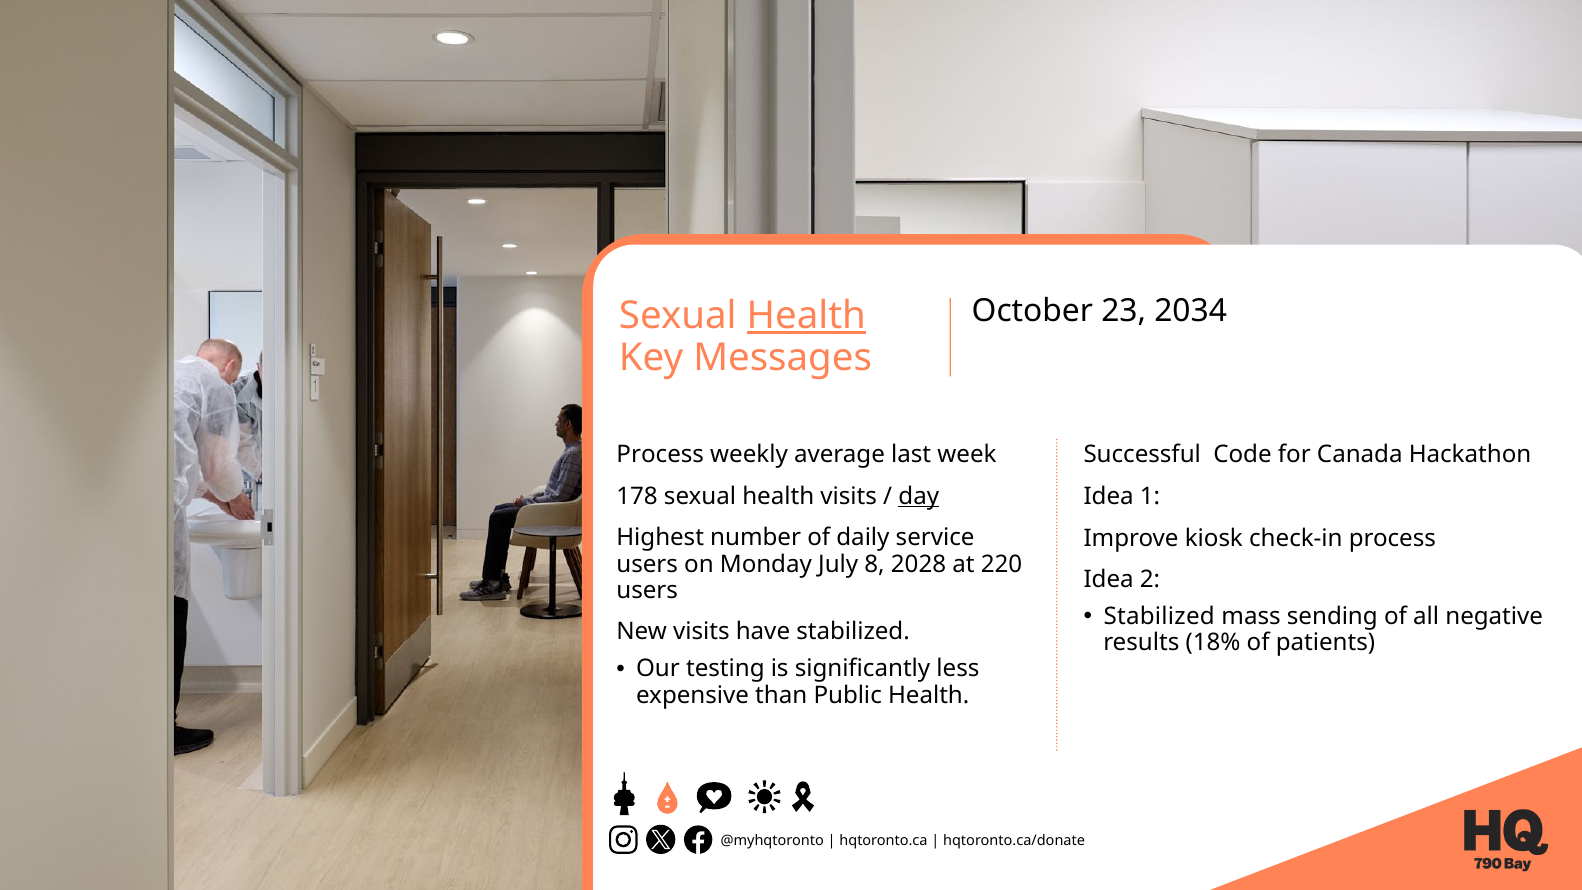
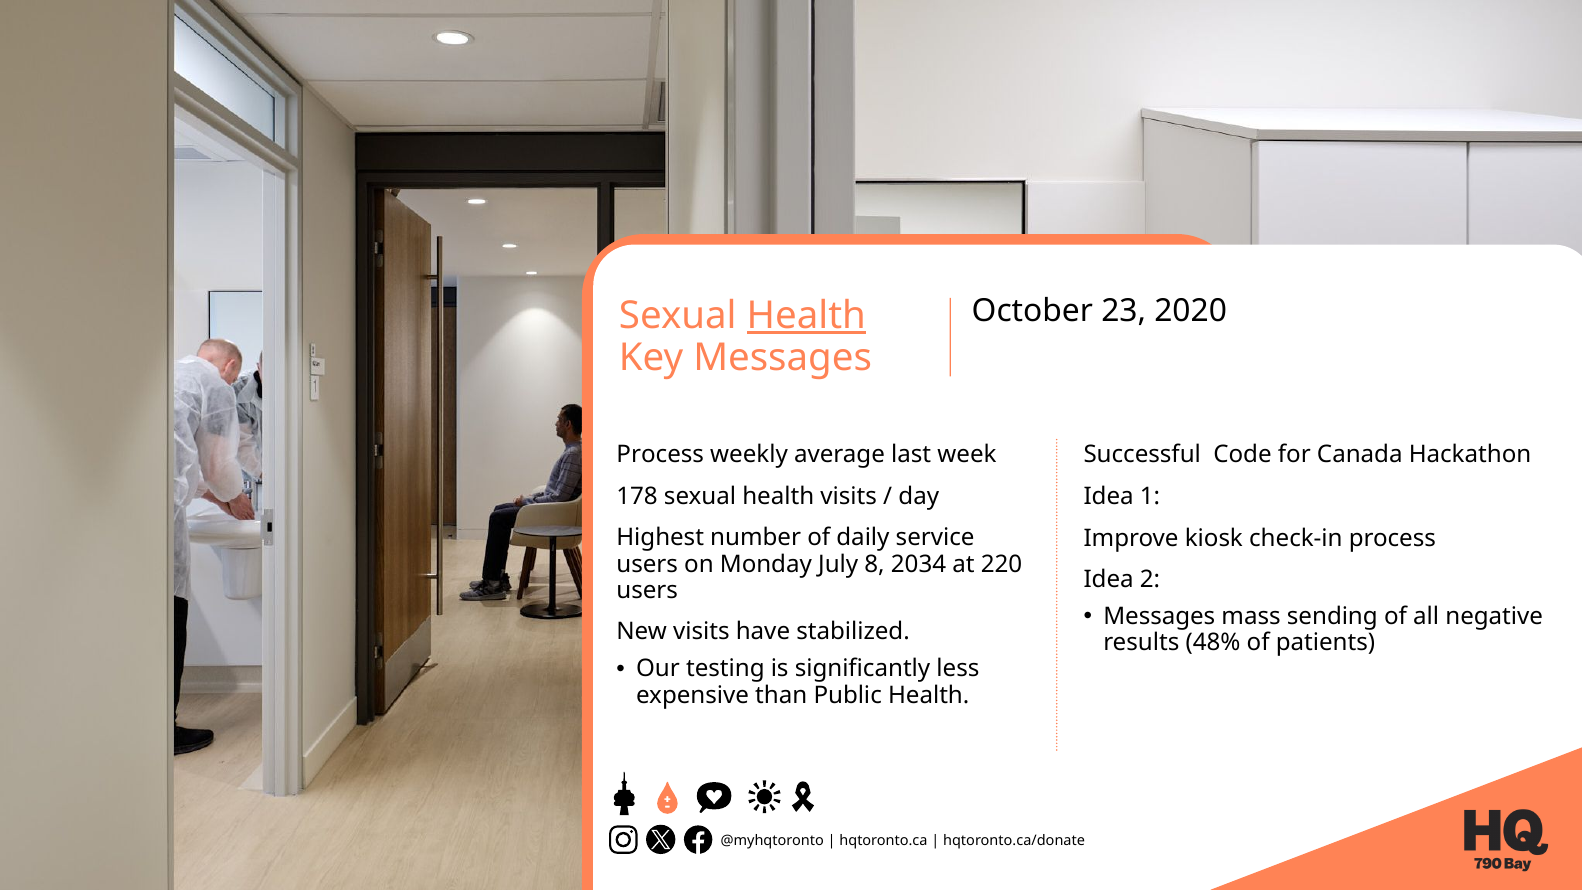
2034: 2034 -> 2020
day underline: present -> none
2028: 2028 -> 2034
Stabilized at (1159, 617): Stabilized -> Messages
18%: 18% -> 48%
